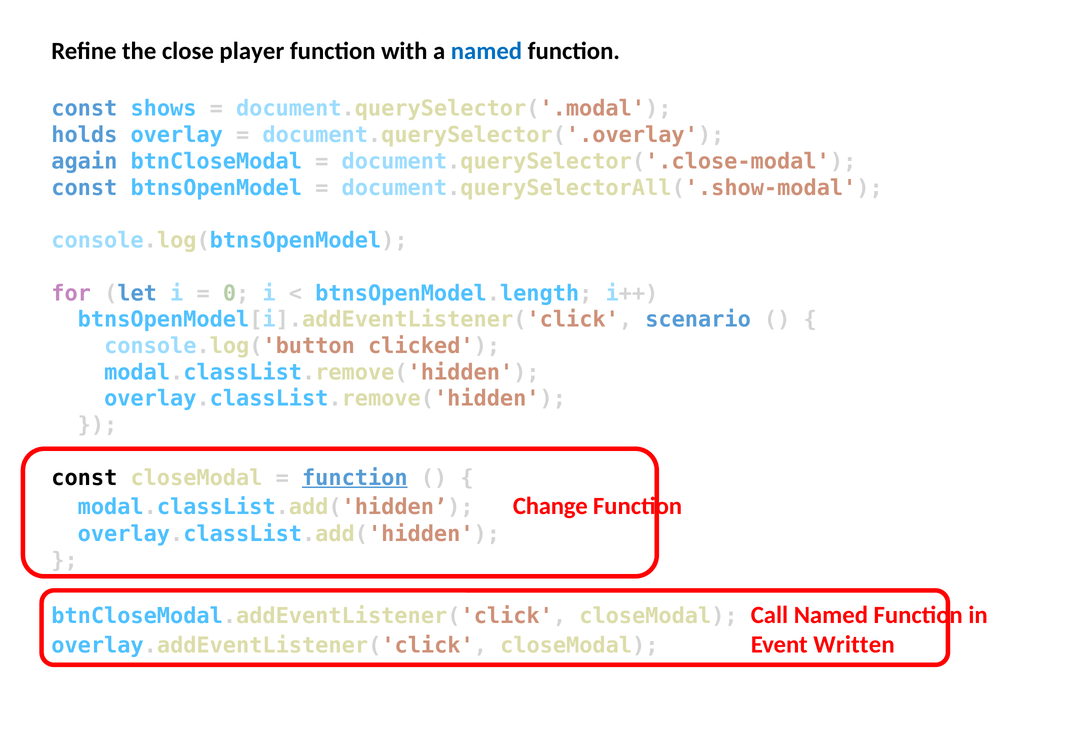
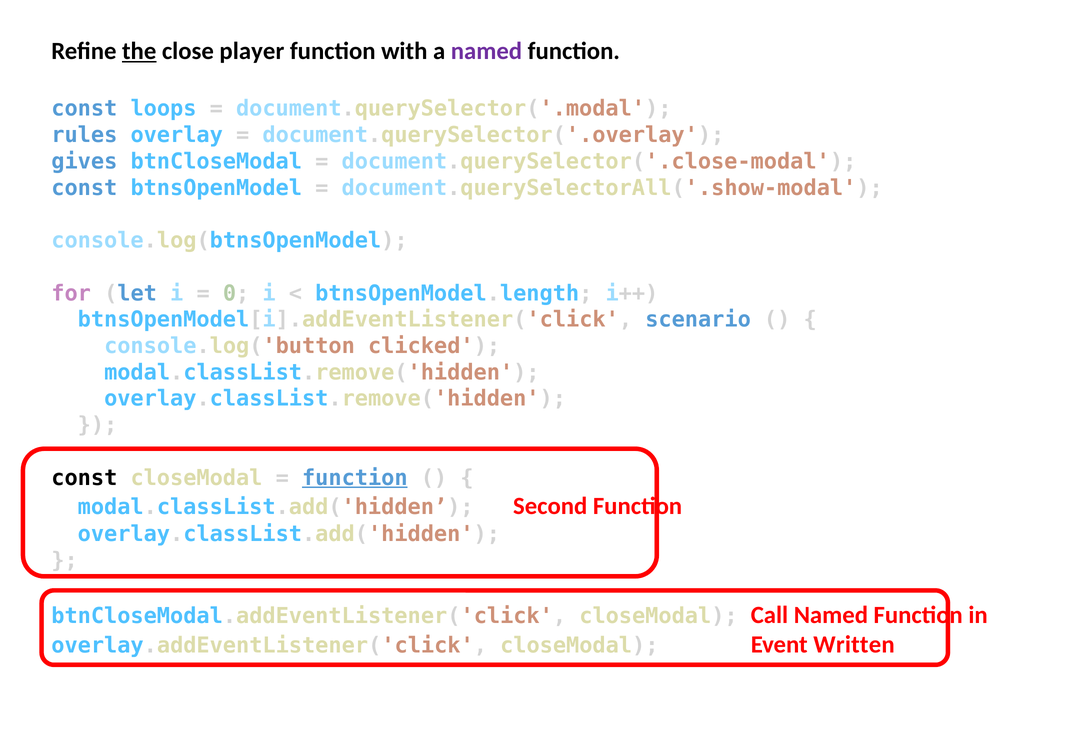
the underline: none -> present
named at (486, 51) colour: blue -> purple
shows: shows -> loops
holds: holds -> rules
again: again -> gives
Change: Change -> Second
